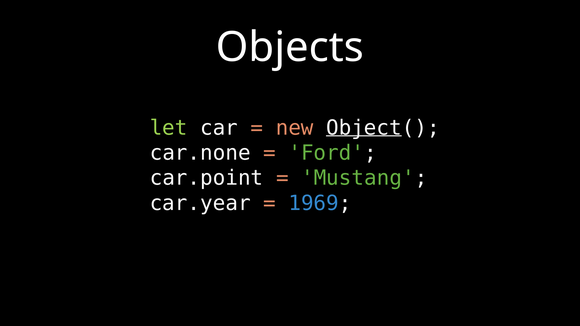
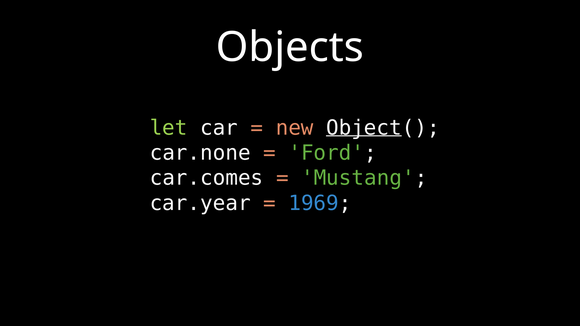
car.point: car.point -> car.comes
